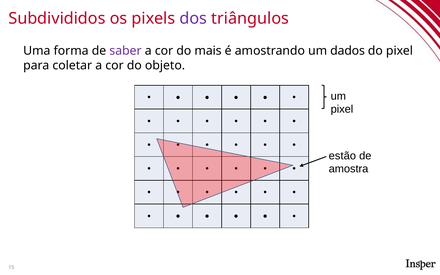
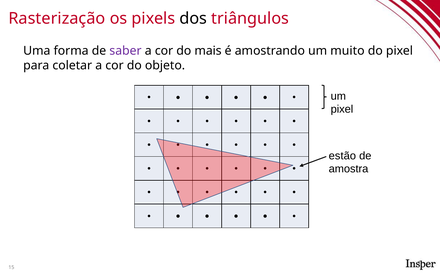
Subdivididos: Subdivididos -> Rasterização
dos colour: purple -> black
dados: dados -> muito
